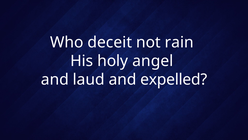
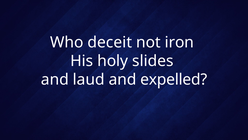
rain: rain -> iron
angel: angel -> slides
